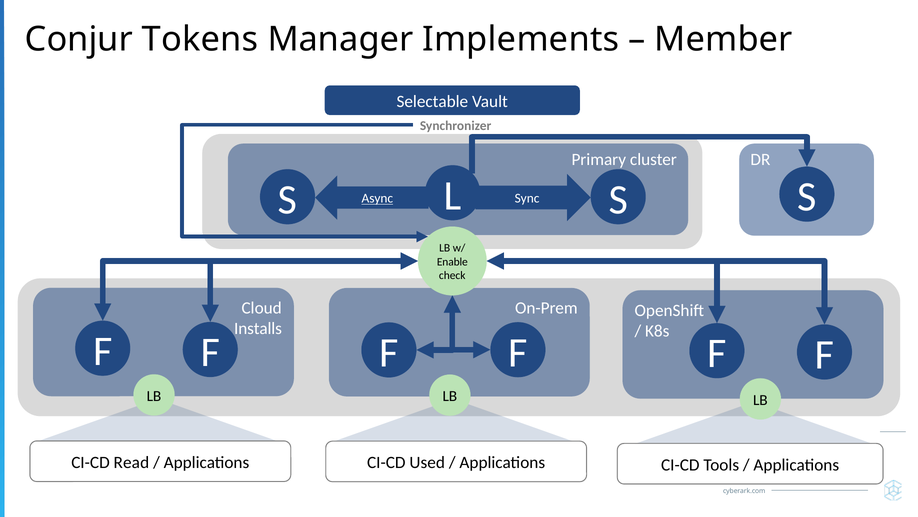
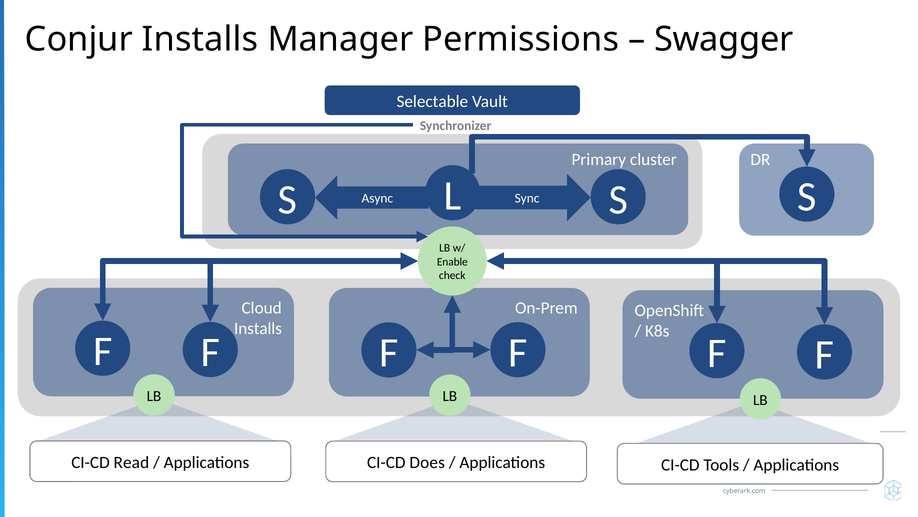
Conjur Tokens: Tokens -> Installs
Implements: Implements -> Permissions
Member: Member -> Swagger
Async underline: present -> none
Used: Used -> Does
